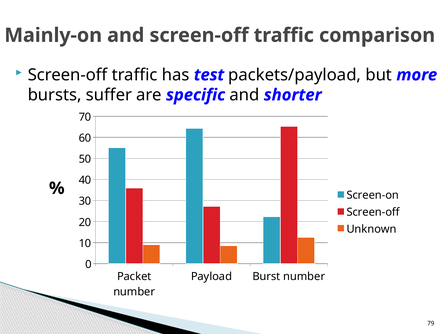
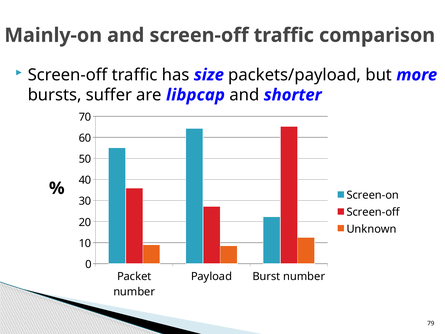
test: test -> size
specific: specific -> libpcap
